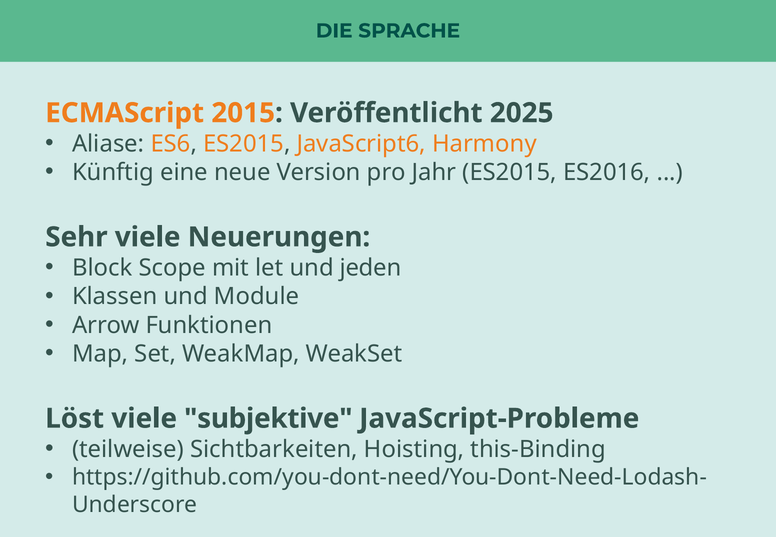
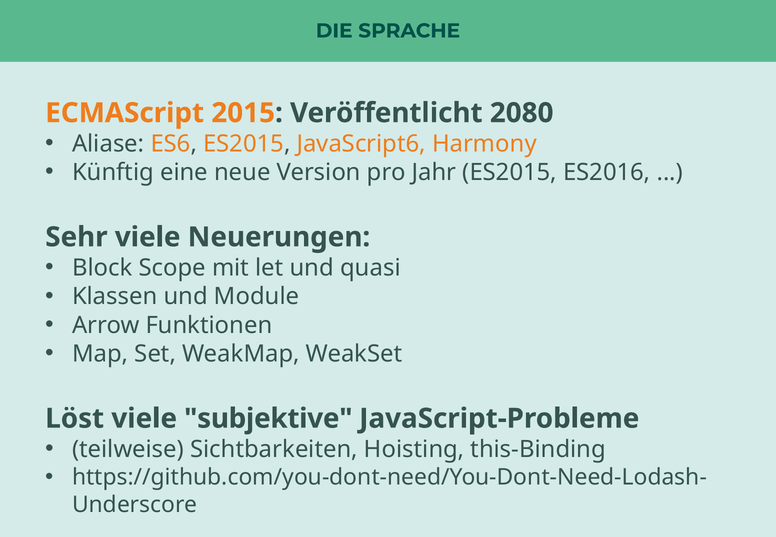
2025: 2025 -> 2080
jeden: jeden -> quasi
